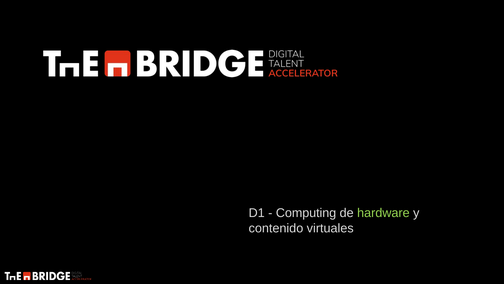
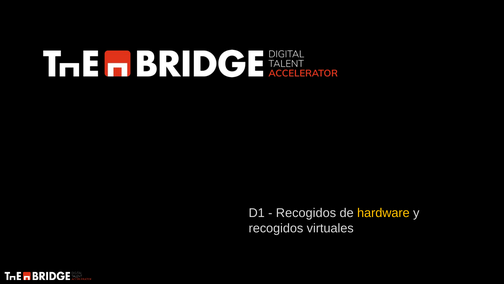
Computing at (306, 213): Computing -> Recogidos
hardware colour: light green -> yellow
contenido at (276, 228): contenido -> recogidos
